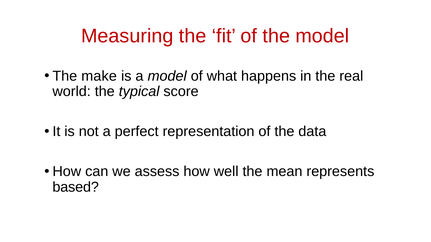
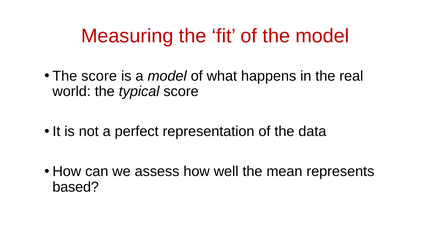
The make: make -> score
